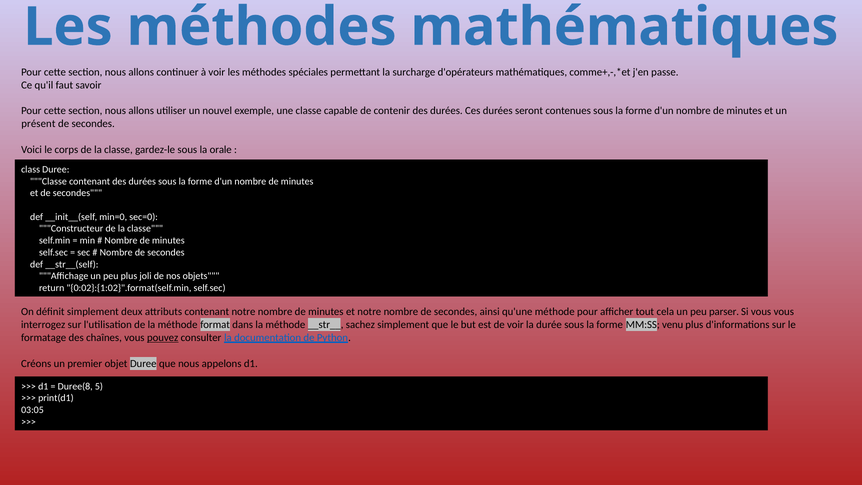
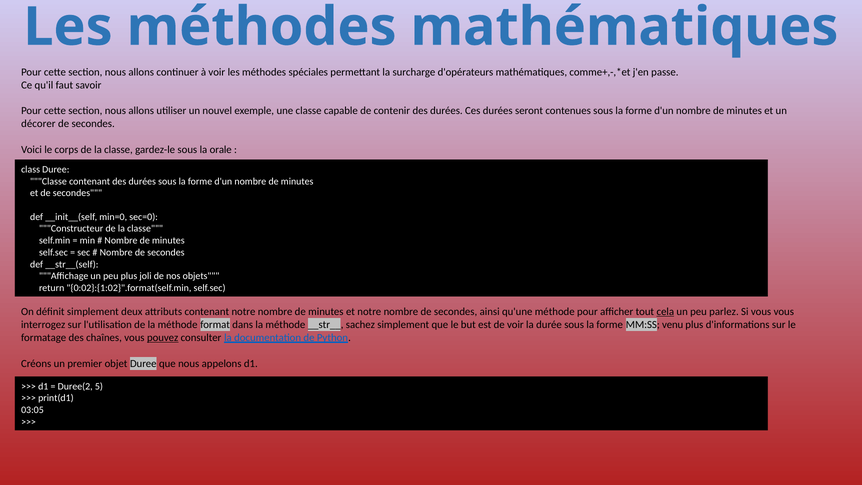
présent: présent -> décorer
cela underline: none -> present
parser: parser -> parlez
Duree(8: Duree(8 -> Duree(2
